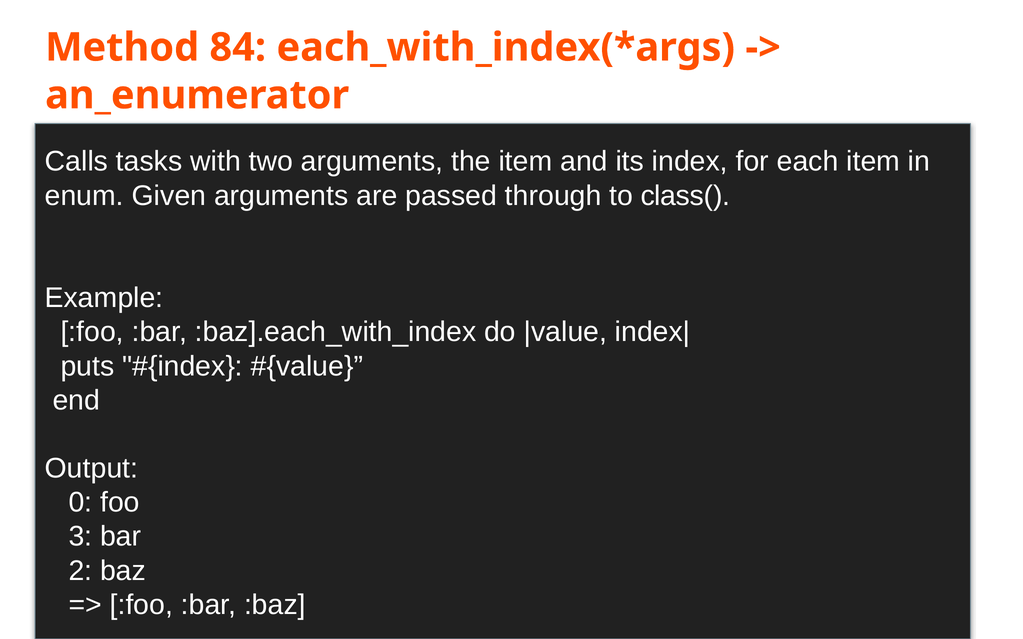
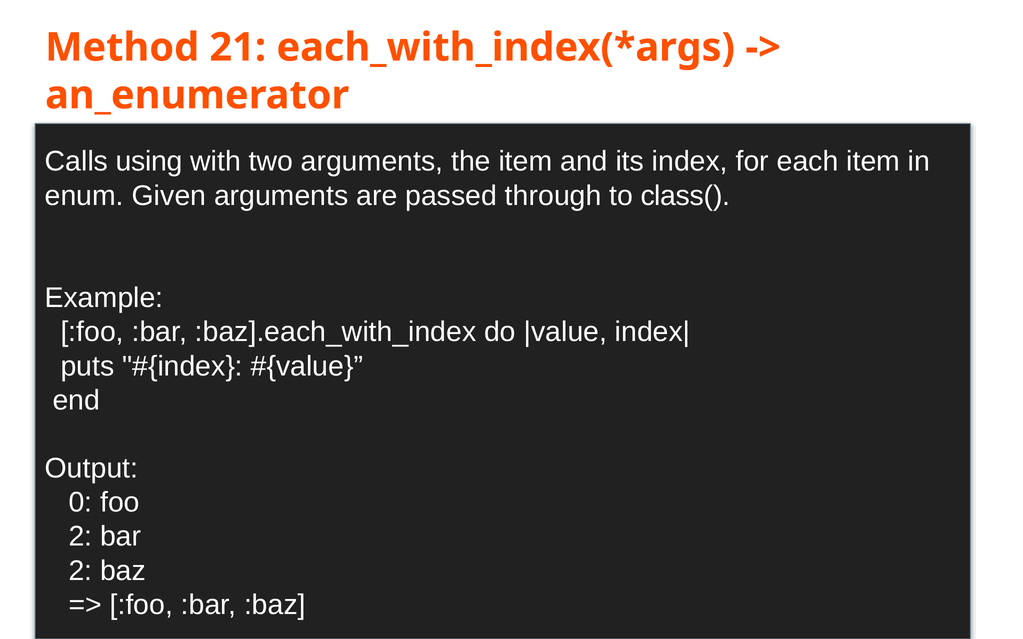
84: 84 -> 21
tasks: tasks -> using
3 at (80, 537): 3 -> 2
